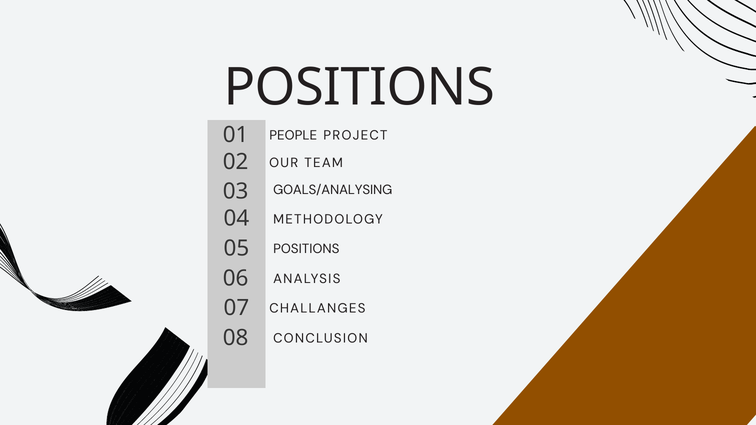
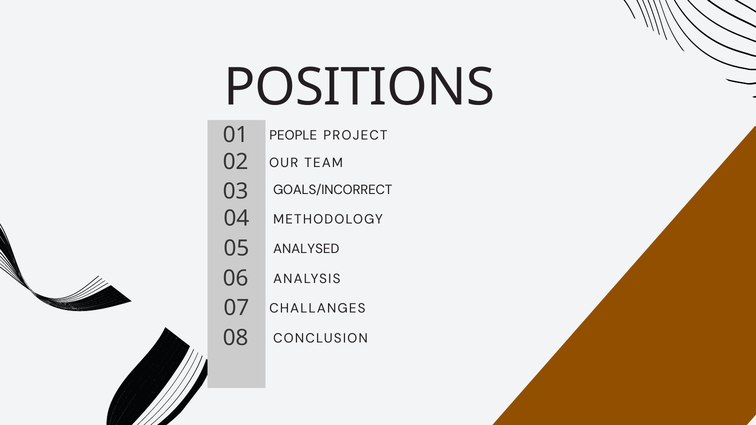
GOALS/ANALYSING: GOALS/ANALYSING -> GOALS/INCORRECT
POSITIONS at (306, 249): POSITIONS -> ANALYSED
